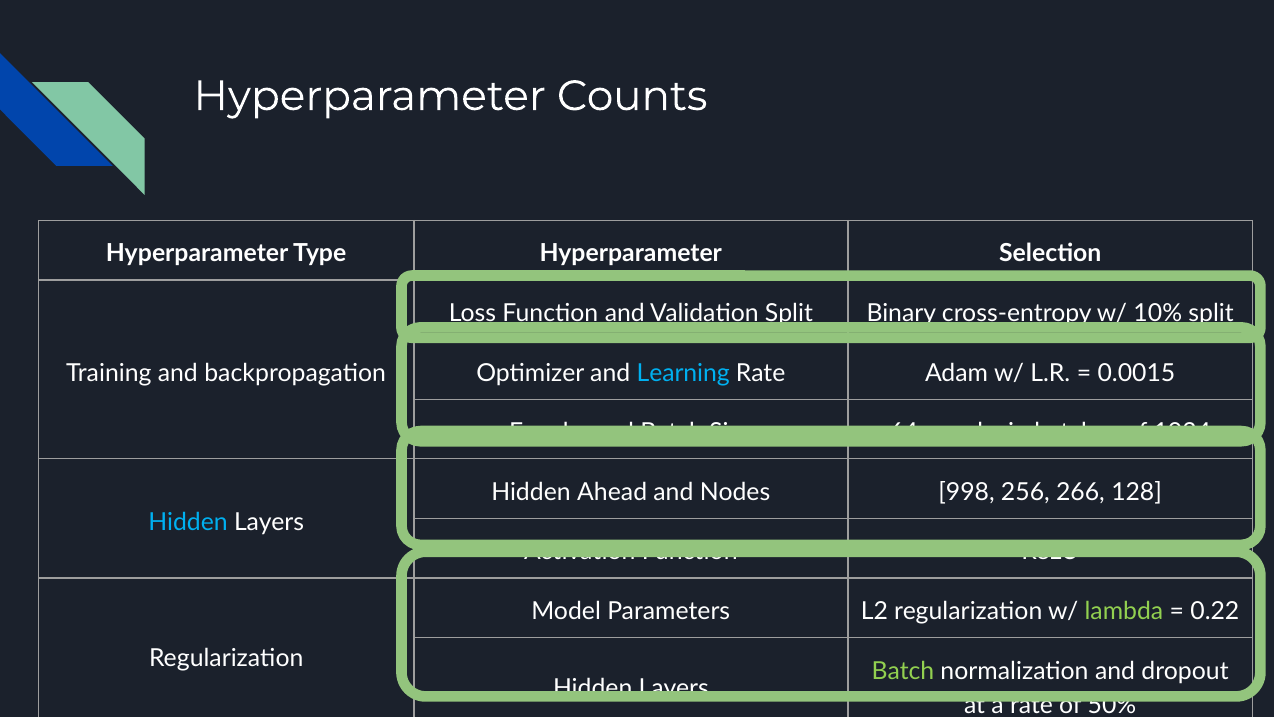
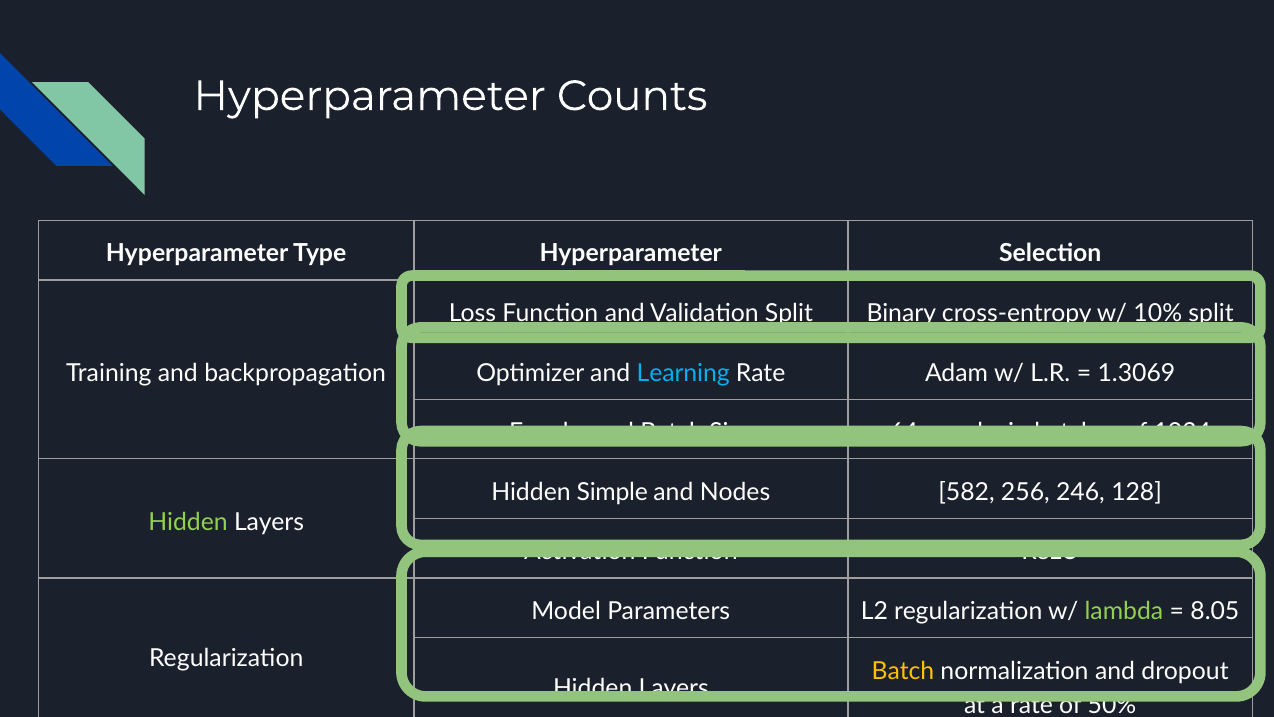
0.0015: 0.0015 -> 1.3069
Ahead: Ahead -> Simple
998: 998 -> 582
266: 266 -> 246
Hidden at (188, 522) colour: light blue -> light green
0.22: 0.22 -> 8.05
Batch at (903, 671) colour: light green -> yellow
